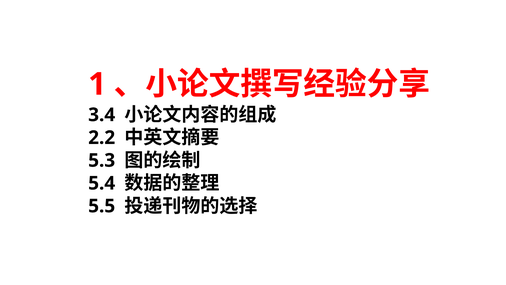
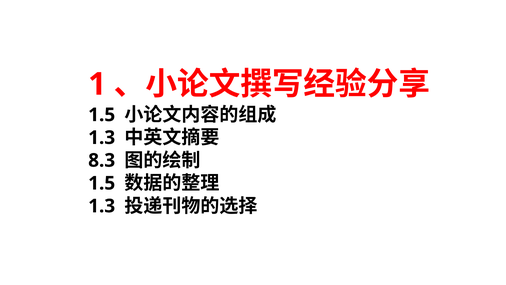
3.4 at (102, 115): 3.4 -> 1.5
2.2 at (102, 137): 2.2 -> 1.3
5.3: 5.3 -> 8.3
5.4 at (102, 183): 5.4 -> 1.5
5.5 at (102, 206): 5.5 -> 1.3
